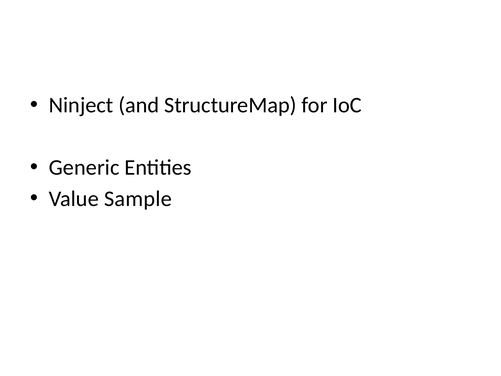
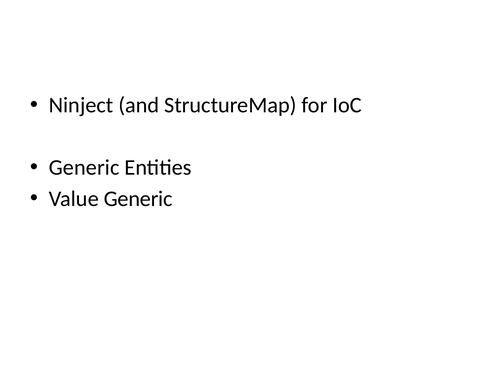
Value Sample: Sample -> Generic
